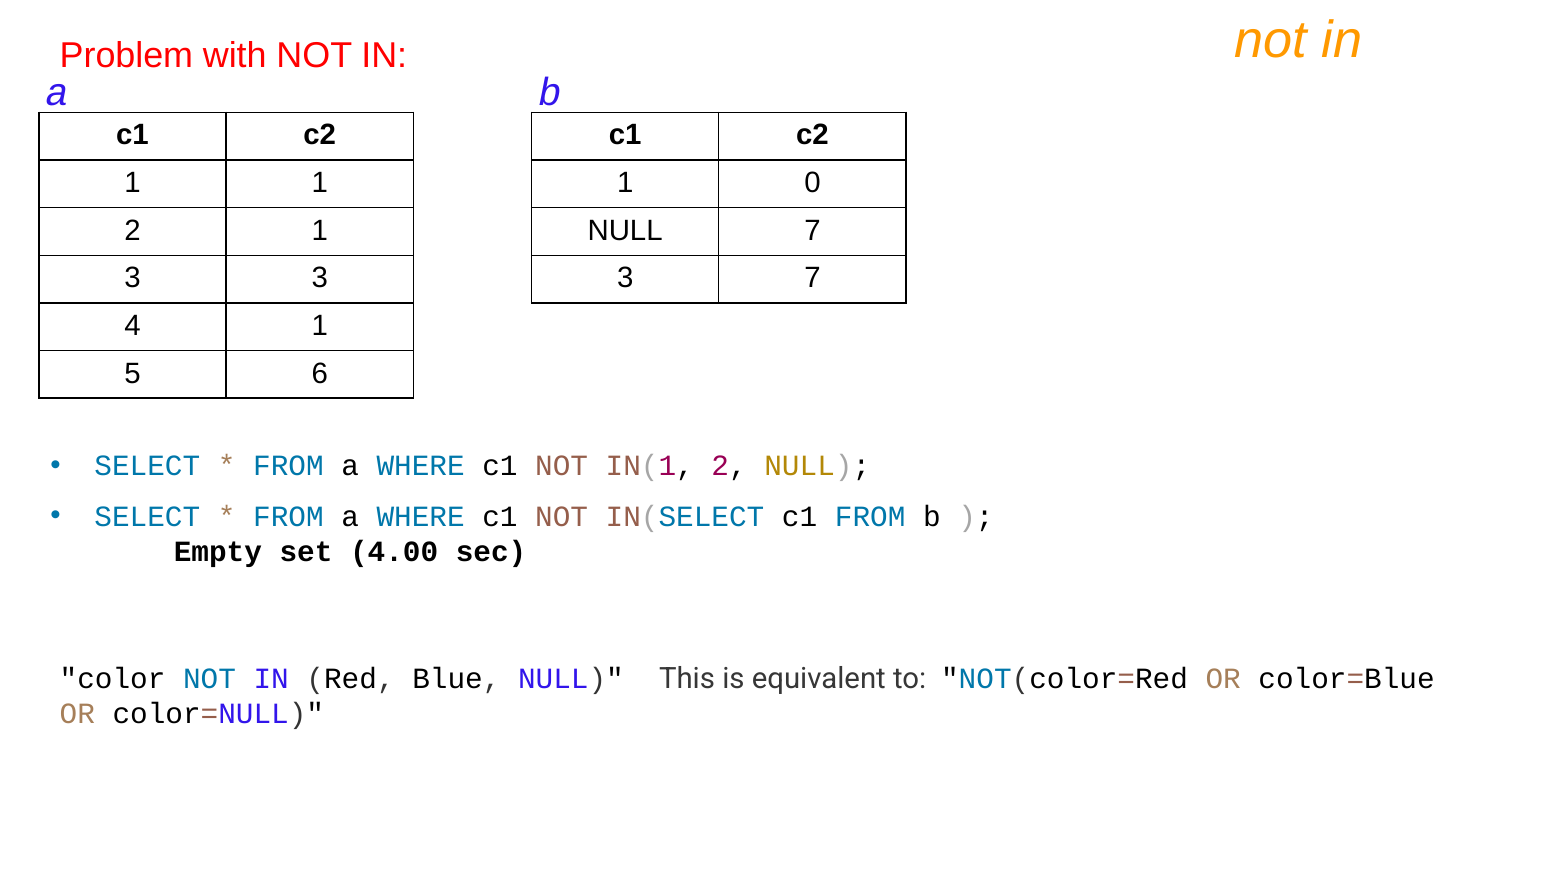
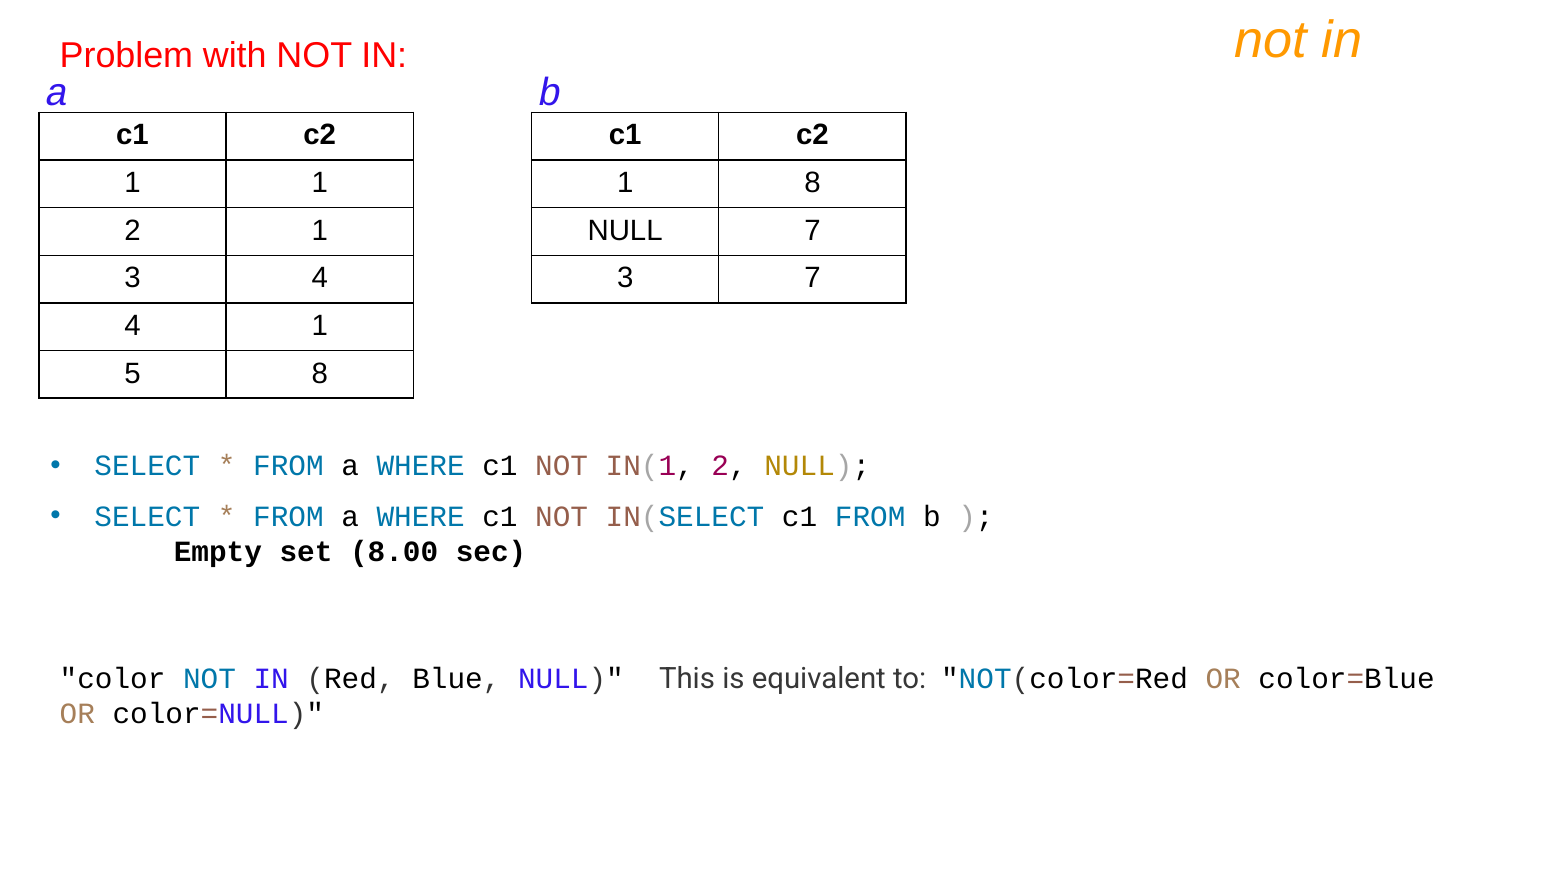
1 0: 0 -> 8
3 3: 3 -> 4
5 6: 6 -> 8
4.00: 4.00 -> 8.00
